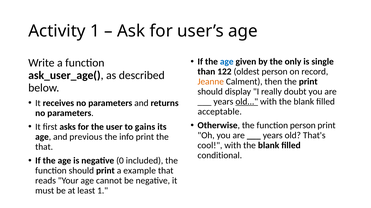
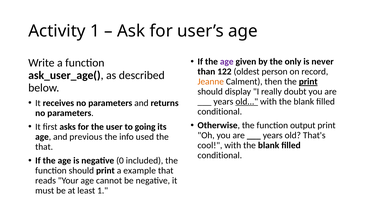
age at (227, 62) colour: blue -> purple
single: single -> never
print at (308, 82) underline: none -> present
acceptable at (220, 112): acceptable -> conditional
function person: person -> output
gains: gains -> going
info print: print -> used
